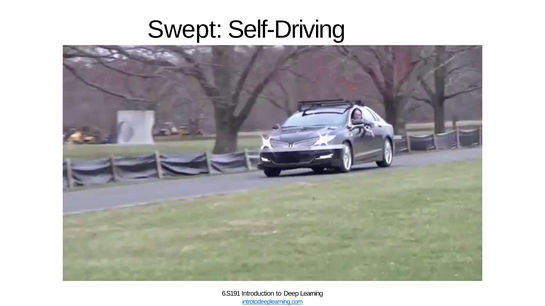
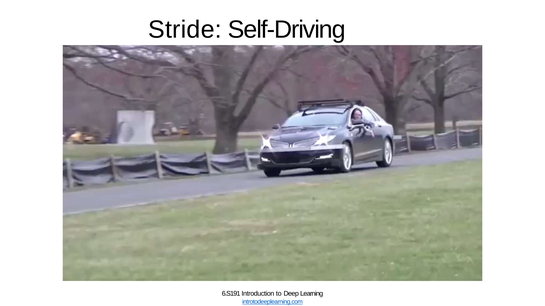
Swept: Swept -> Stride
